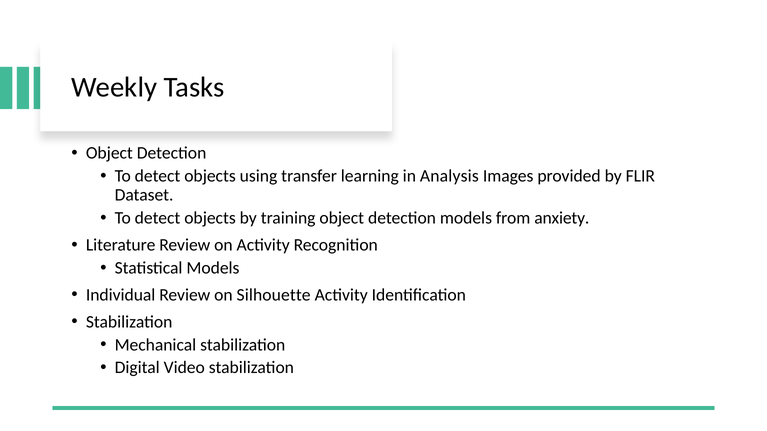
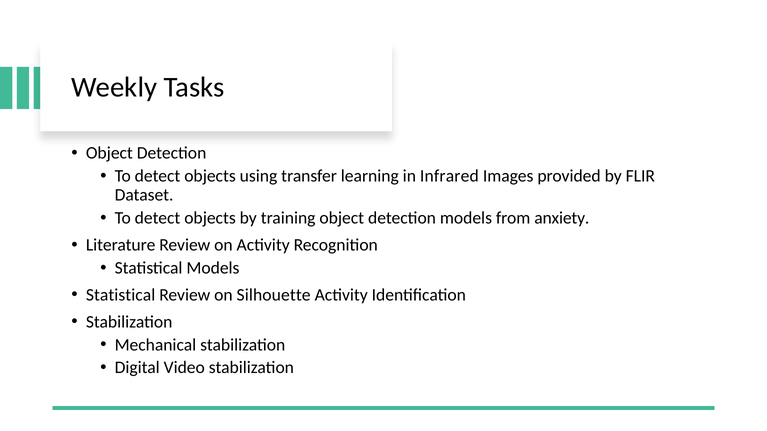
Analysis: Analysis -> Infrared
Individual at (121, 295): Individual -> Statistical
